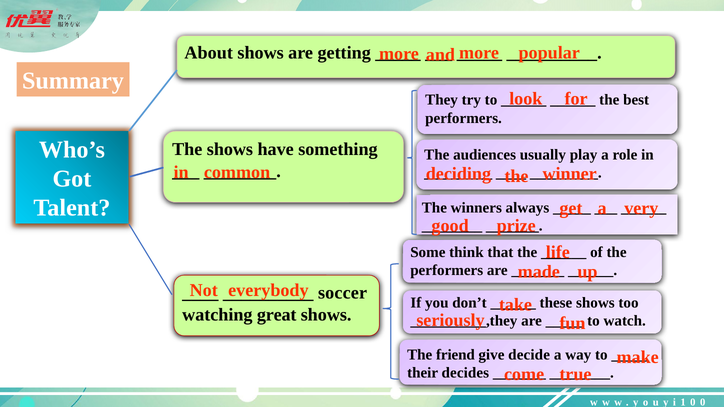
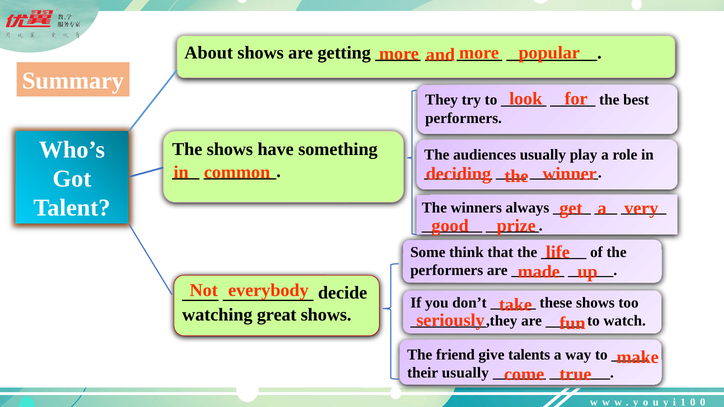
soccer: soccer -> decide
decide: decide -> talents
their decides: decides -> usually
